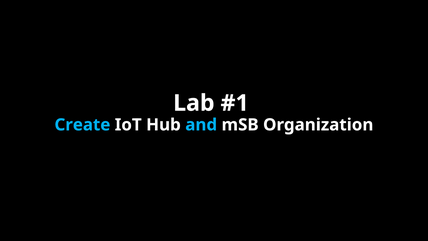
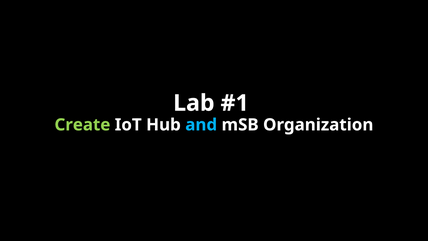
Create colour: light blue -> light green
